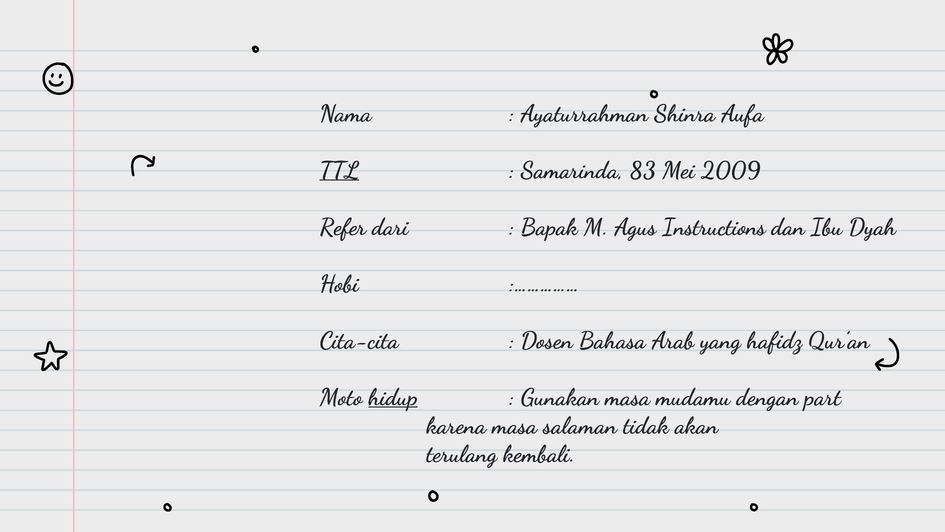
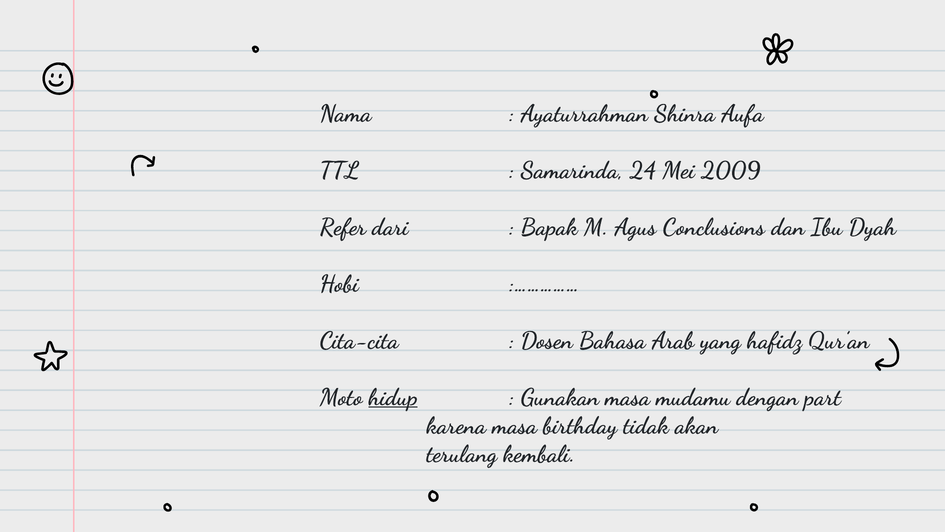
TTL underline: present -> none
83: 83 -> 24
Instructions: Instructions -> Conclusions
salaman: salaman -> birthday
